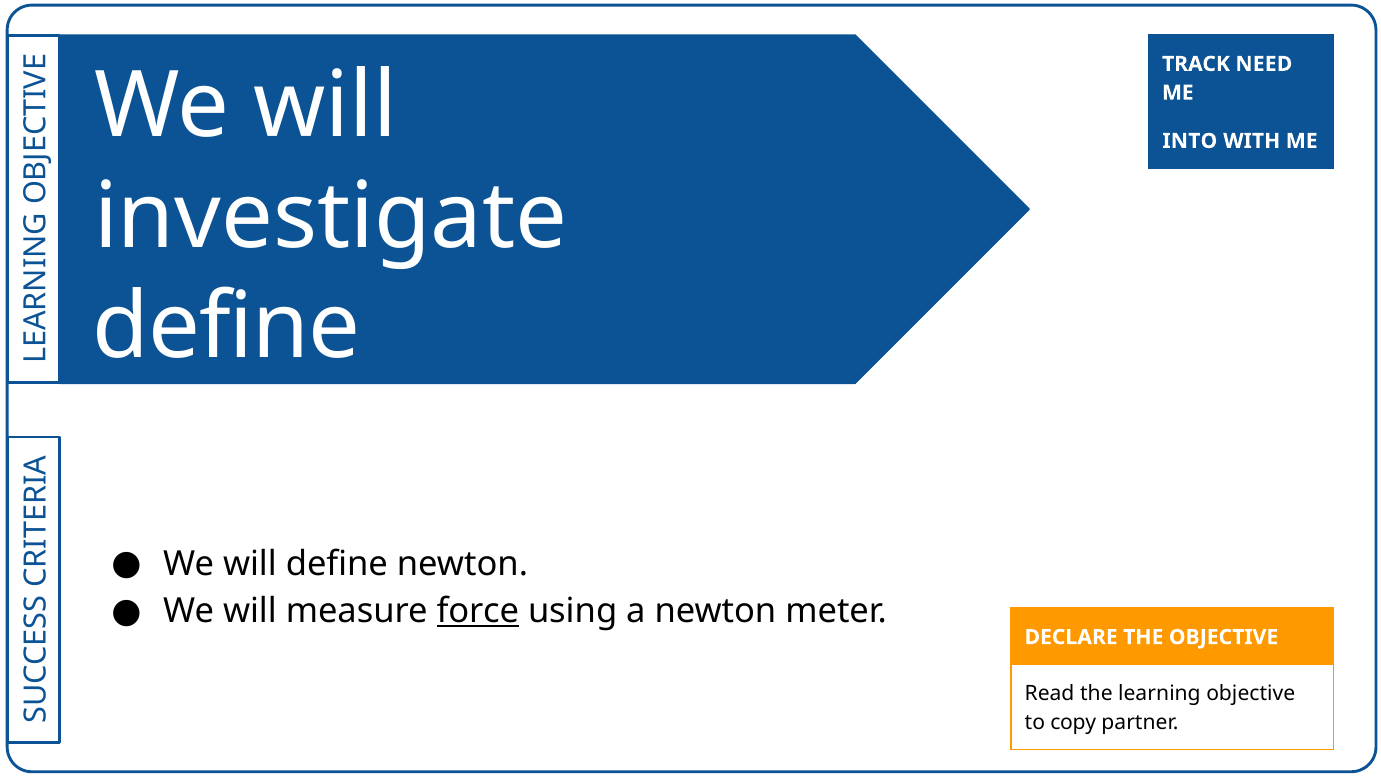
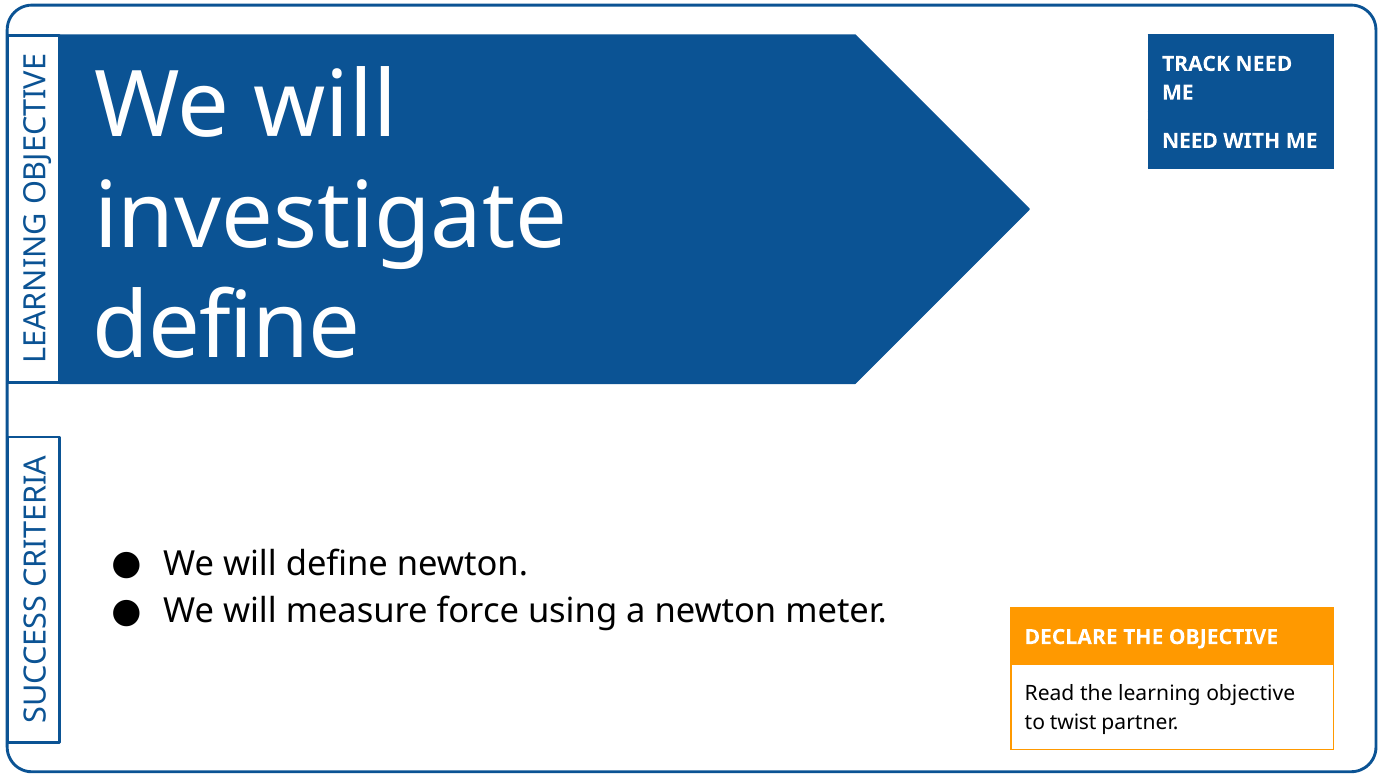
INTO at (1190, 141): INTO -> NEED
force underline: present -> none
copy: copy -> twist
